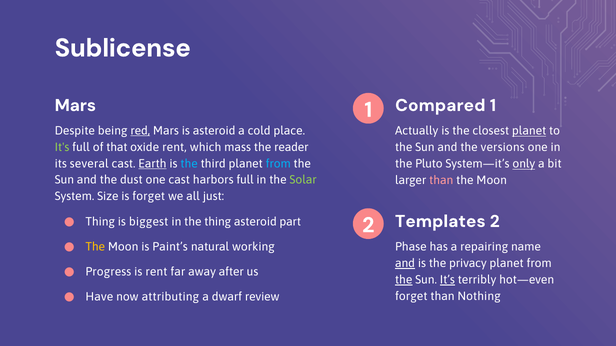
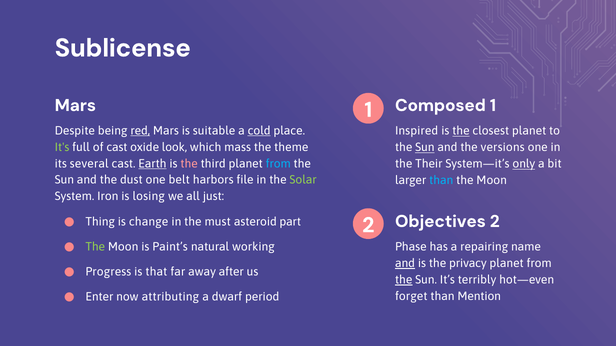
Compared: Compared -> Composed
is asteroid: asteroid -> suitable
cold underline: none -> present
Actually: Actually -> Inspired
the at (461, 131) underline: none -> present
planet at (529, 131) underline: present -> none
of that: that -> cast
oxide rent: rent -> look
reader: reader -> theme
Sun at (425, 148) underline: none -> present
the at (189, 164) colour: light blue -> pink
Pluto: Pluto -> Their
one cast: cast -> belt
harbors full: full -> file
than at (441, 181) colour: pink -> light blue
Size: Size -> Iron
is forget: forget -> losing
Templates: Templates -> Objectives
biggest: biggest -> change
the thing: thing -> must
The at (95, 247) colour: yellow -> light green
is rent: rent -> that
It’s underline: present -> none
Have: Have -> Enter
review: review -> period
Nothing: Nothing -> Mention
